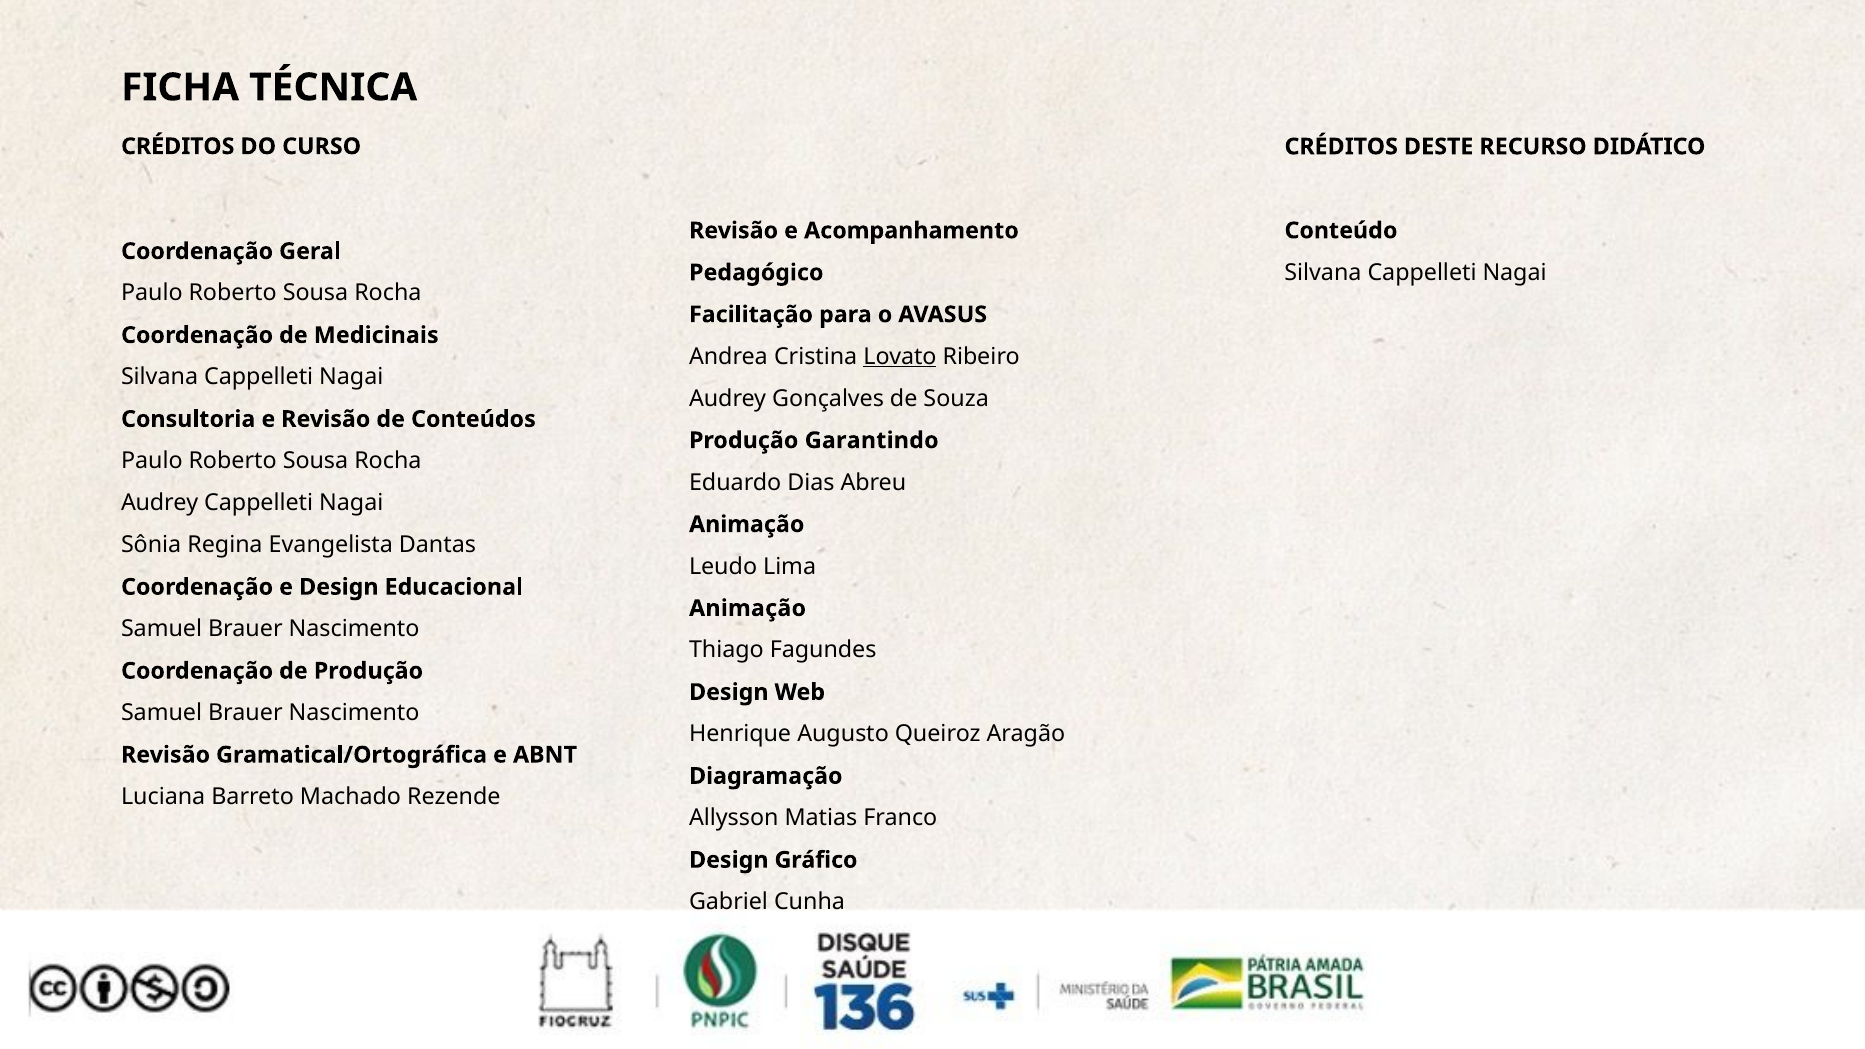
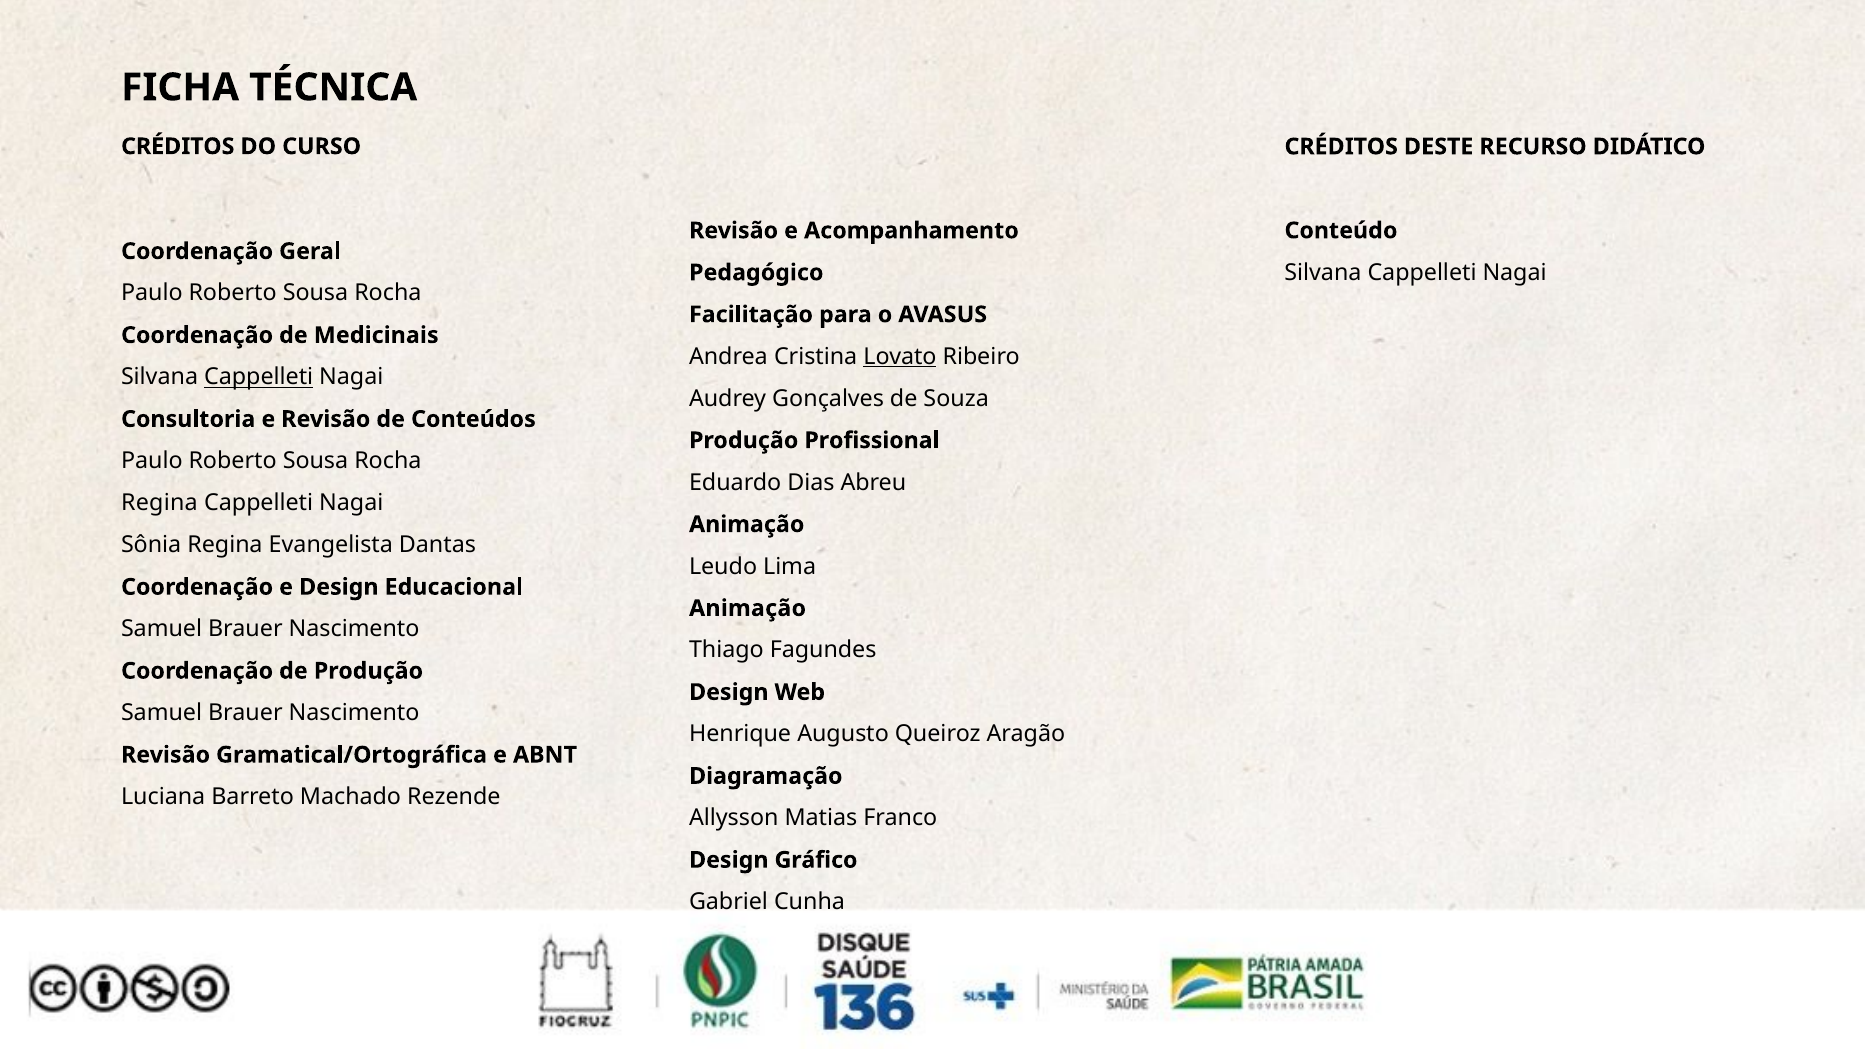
Cappelleti at (259, 377) underline: none -> present
Garantindo: Garantindo -> Profissional
Audrey at (160, 503): Audrey -> Regina
